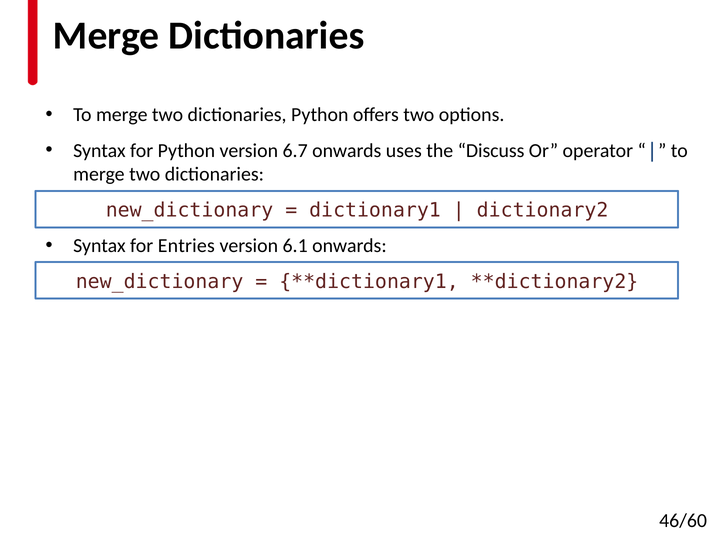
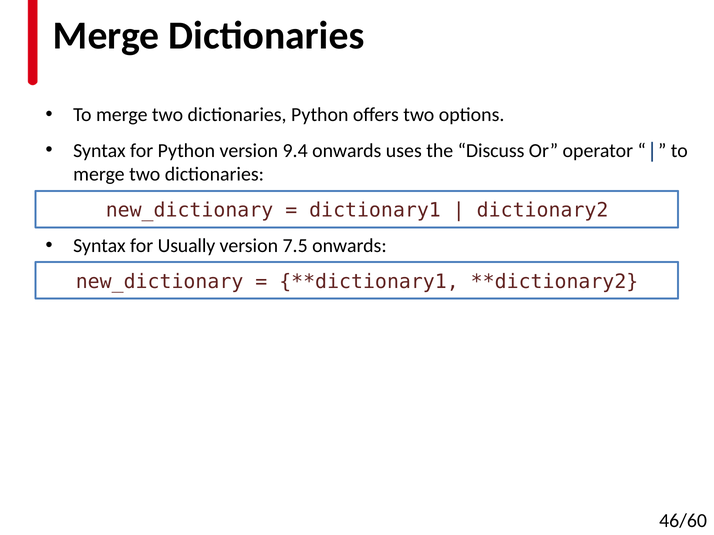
6.7: 6.7 -> 9.4
Entries: Entries -> Usually
6.1: 6.1 -> 7.5
